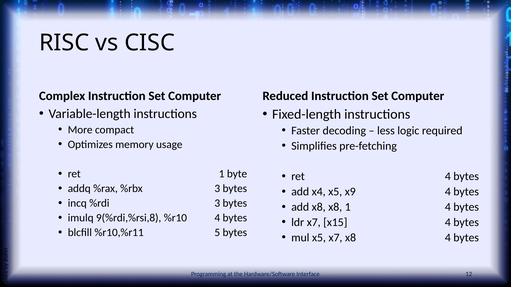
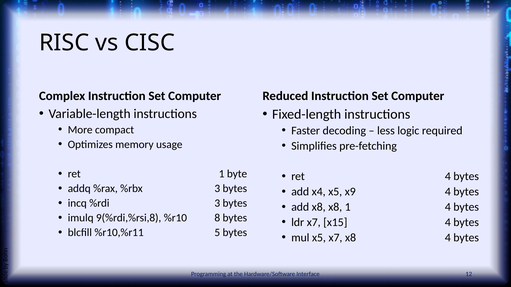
%r10 4: 4 -> 8
